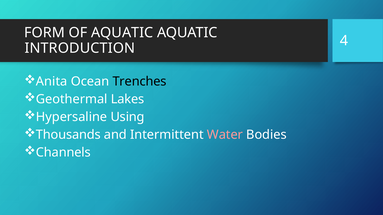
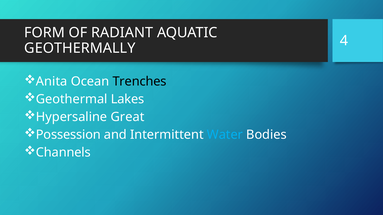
OF AQUATIC: AQUATIC -> RADIANT
INTRODUCTION: INTRODUCTION -> GEOTHERMALLY
Using: Using -> Great
Thousands: Thousands -> Possession
Water colour: pink -> light blue
